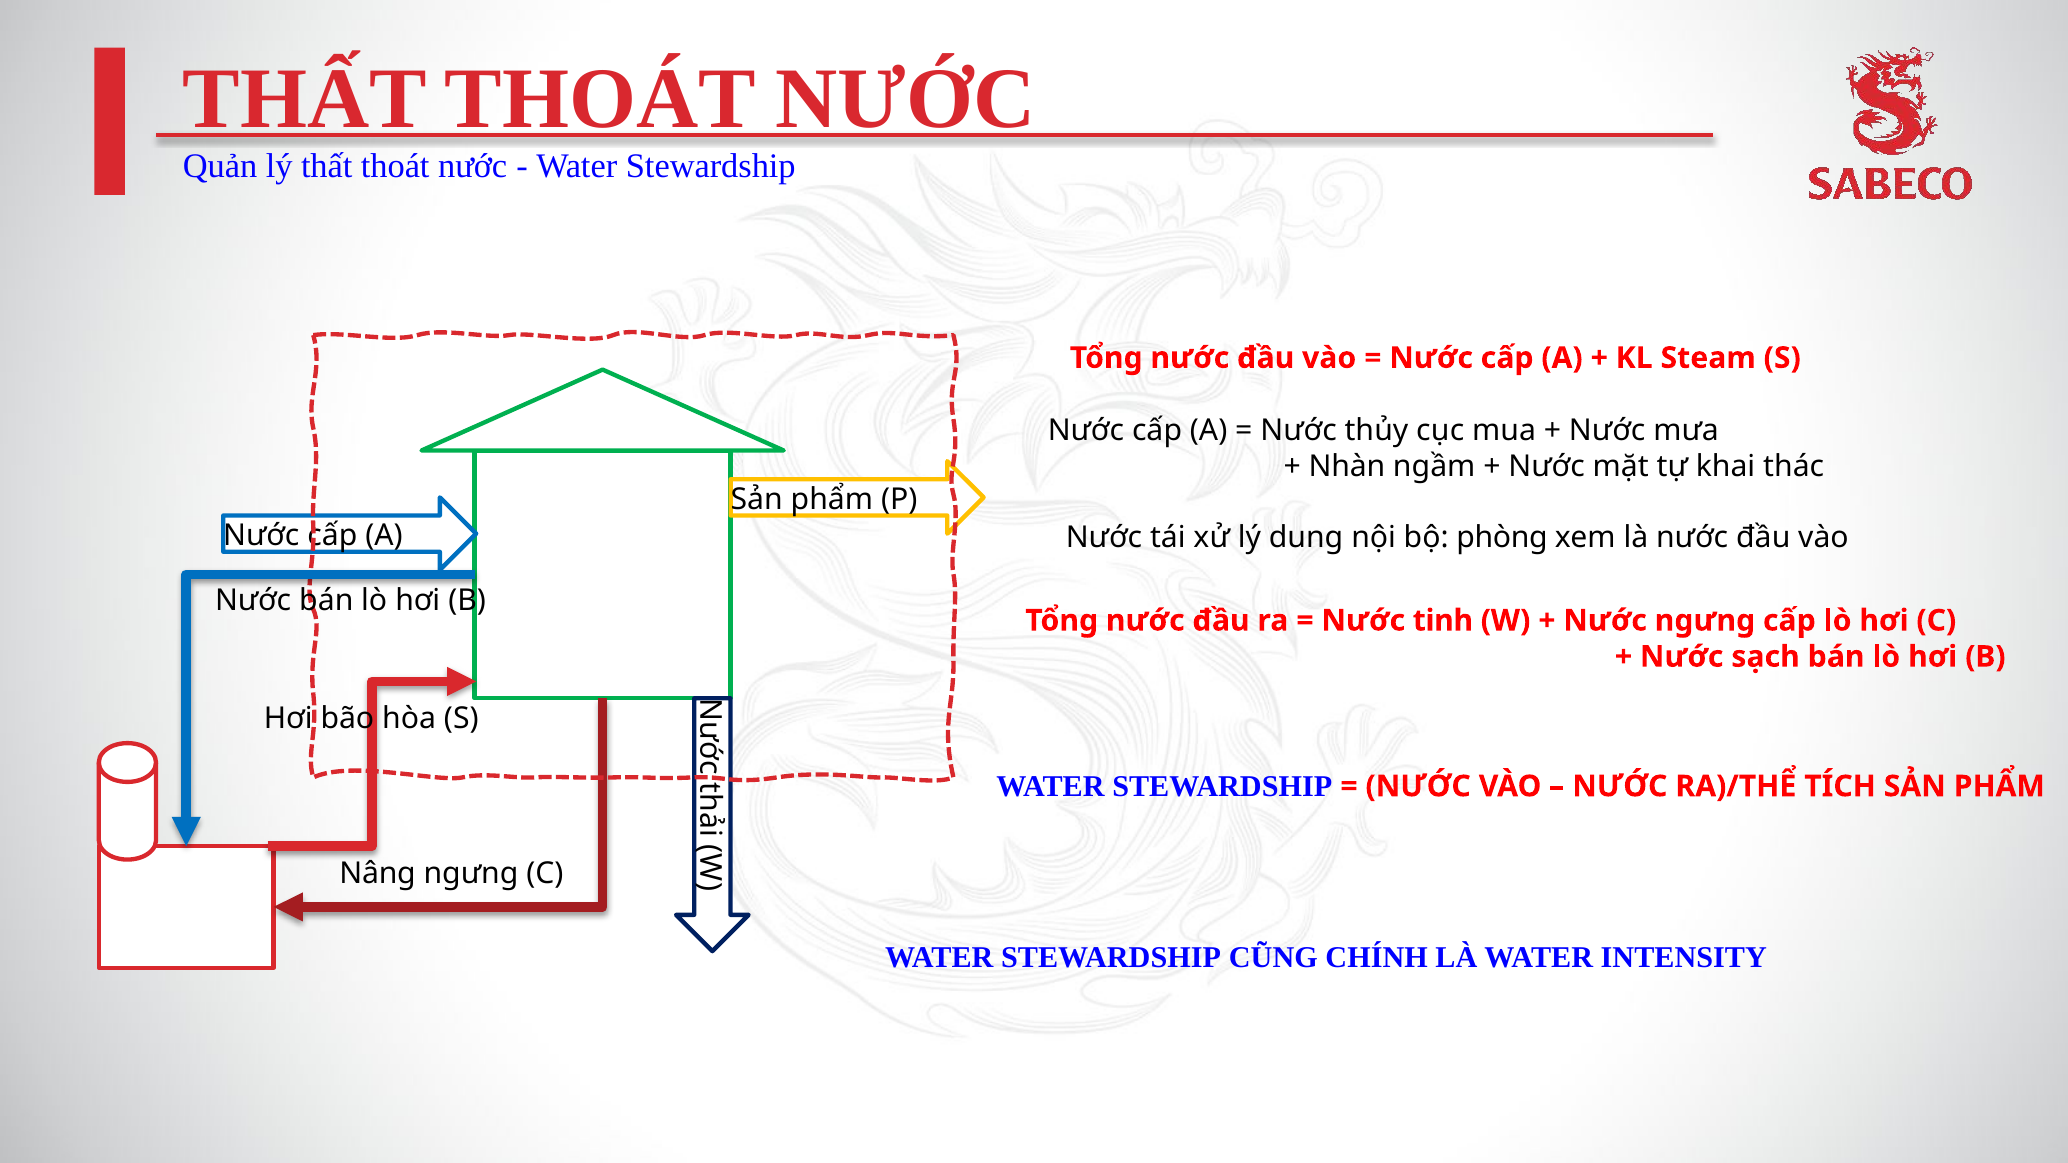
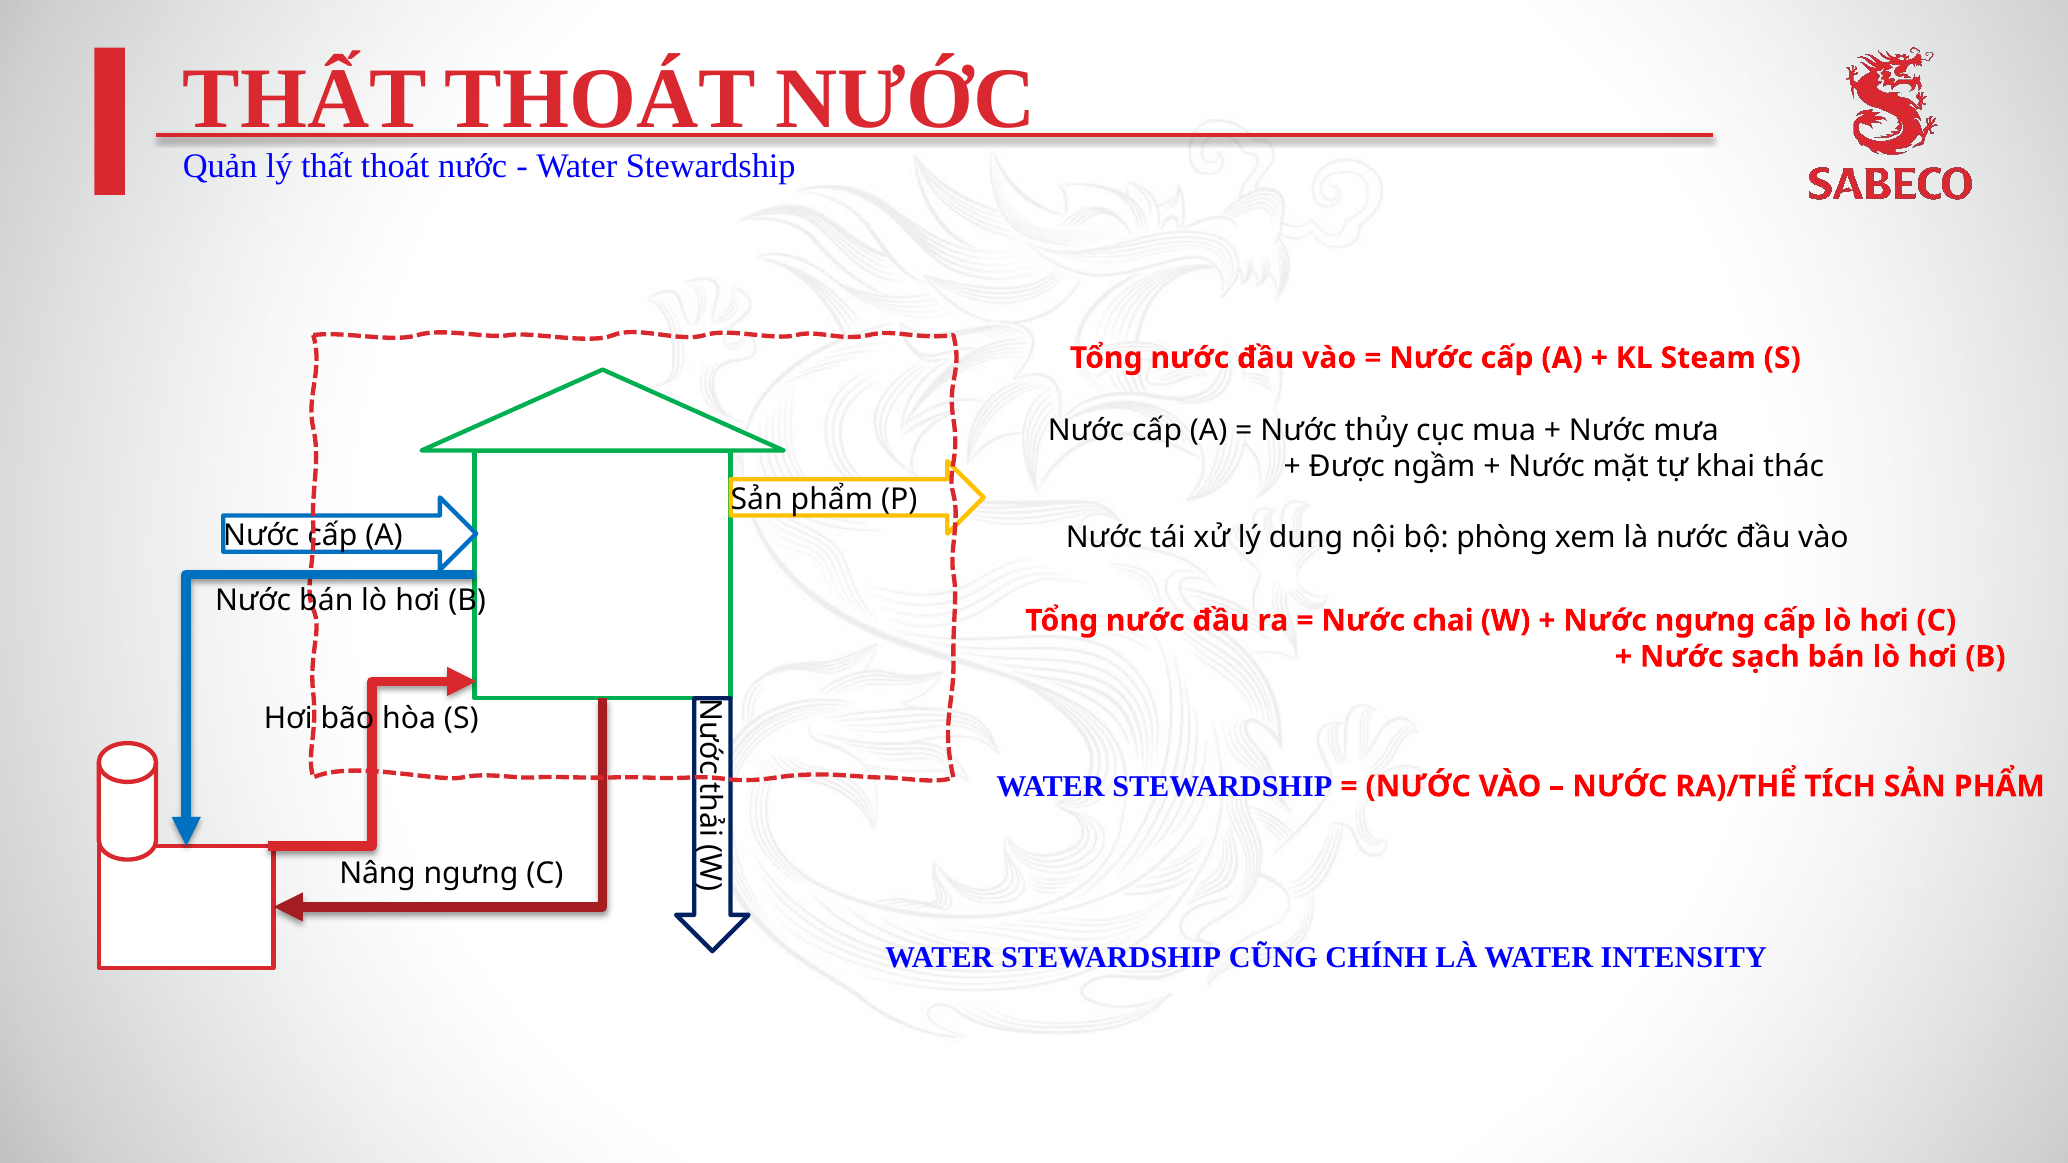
Nhàn: Nhàn -> Được
tinh: tinh -> chai
